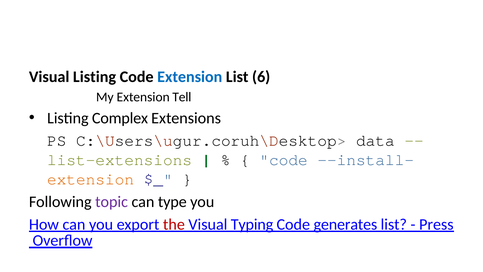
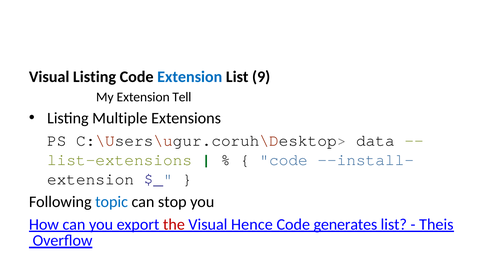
6: 6 -> 9
Complex: Complex -> Multiple
extension at (91, 179) colour: orange -> black
topic colour: purple -> blue
type: type -> stop
Typing: Typing -> Hence
Press: Press -> Theis
